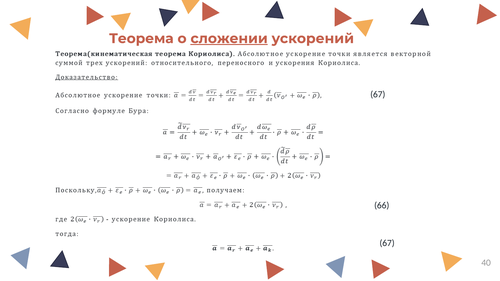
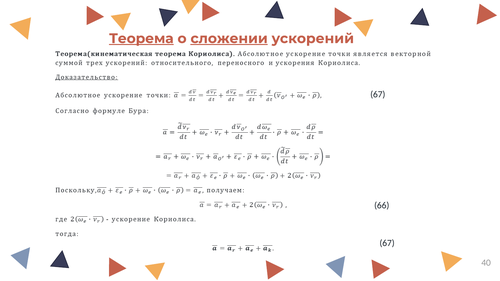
Теорема underline: none -> present
